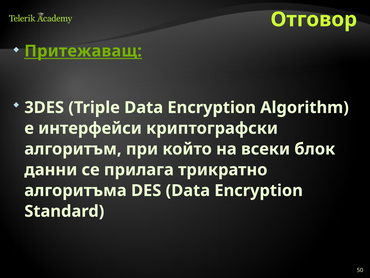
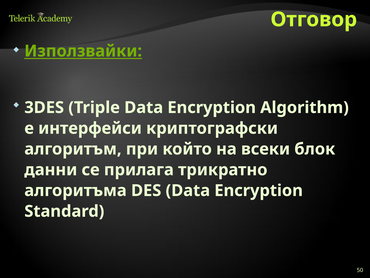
Притежаващ: Притежаващ -> Използвайки
